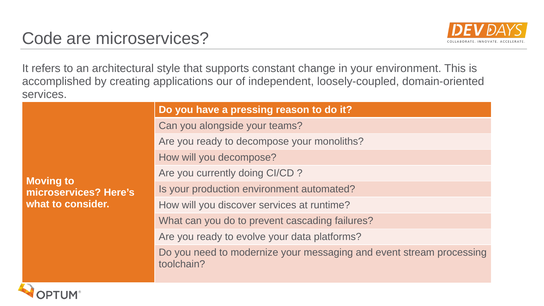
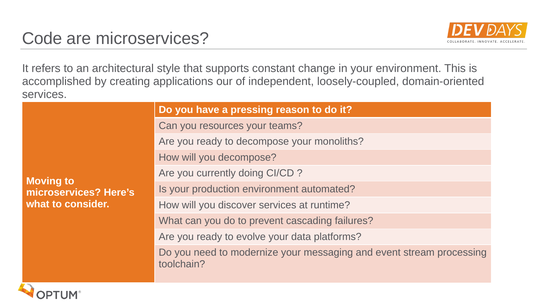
alongside: alongside -> resources
